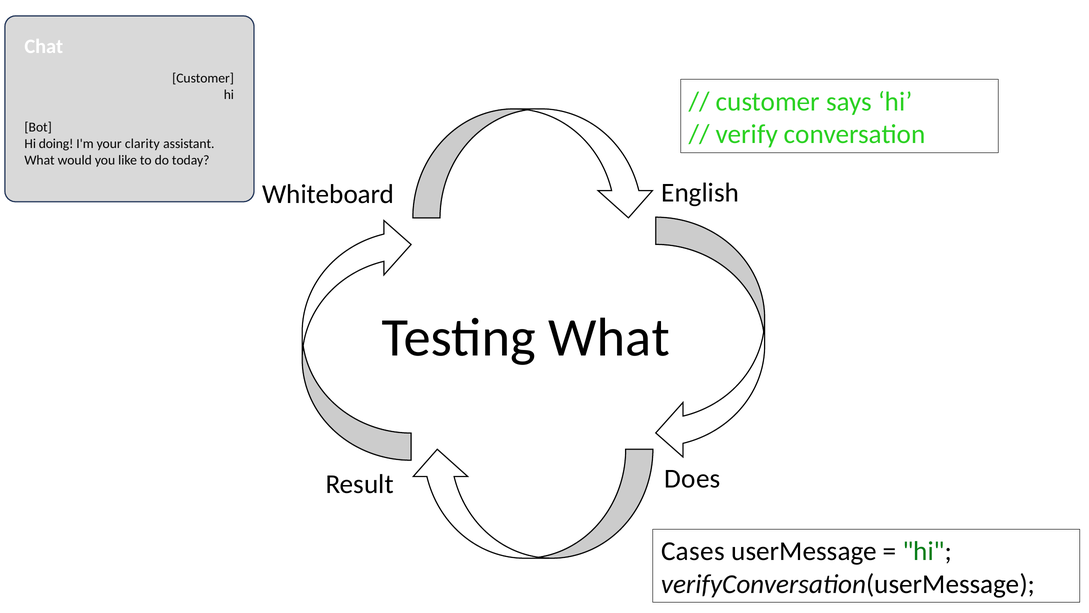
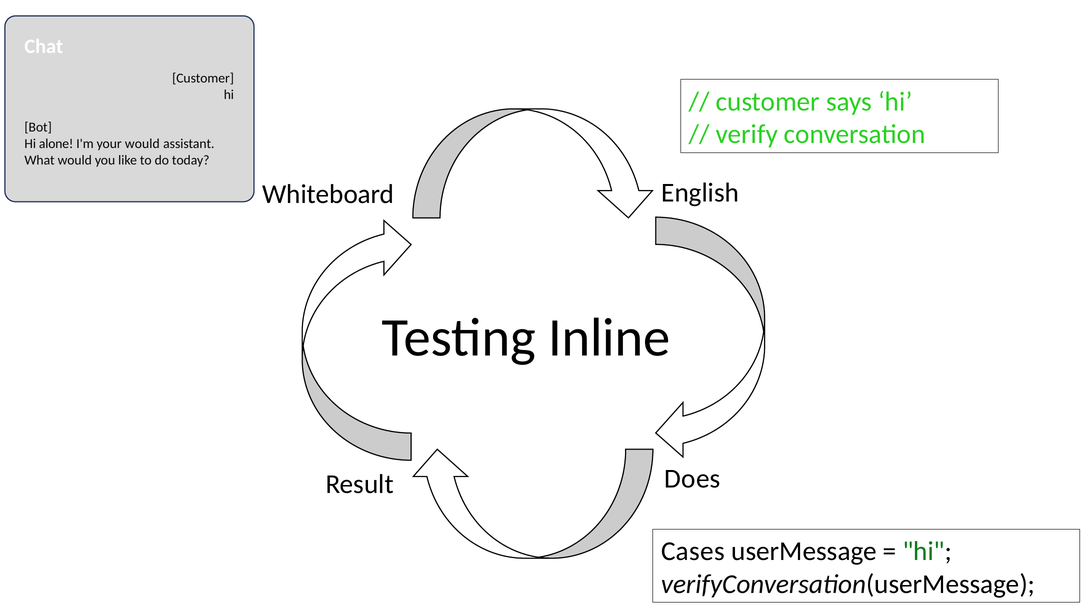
doing: doing -> alone
your clarity: clarity -> would
Testing What: What -> Inline
